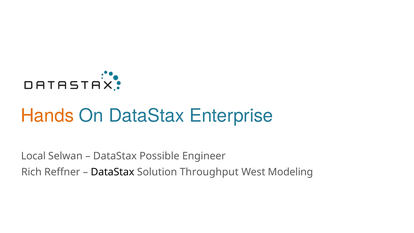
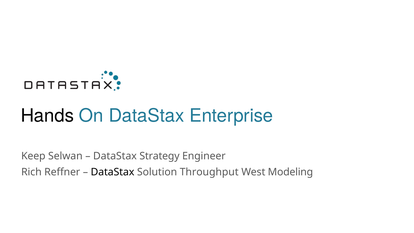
Hands colour: orange -> black
Local: Local -> Keep
Possible: Possible -> Strategy
